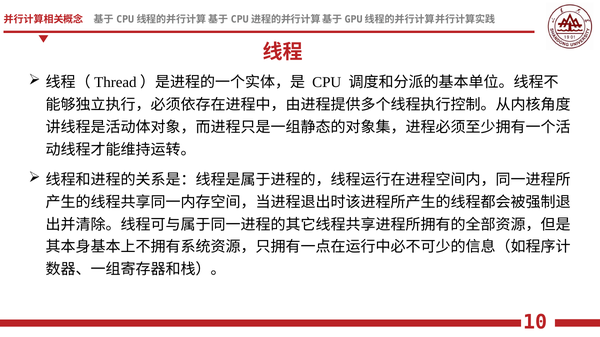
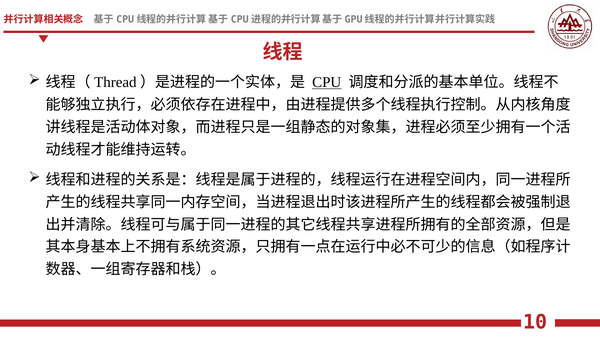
CPU underline: none -> present
